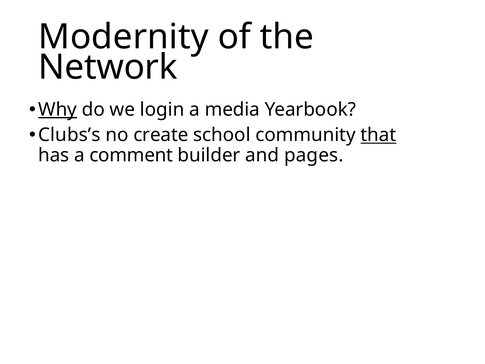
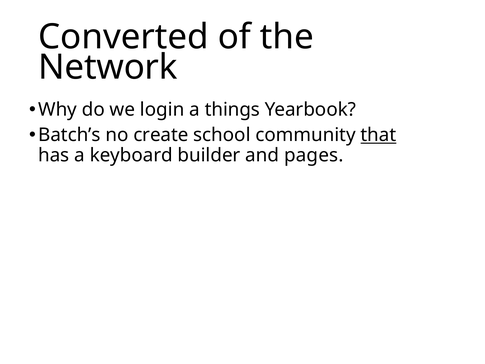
Modernity: Modernity -> Converted
Why underline: present -> none
media: media -> things
Clubs’s: Clubs’s -> Batch’s
comment: comment -> keyboard
